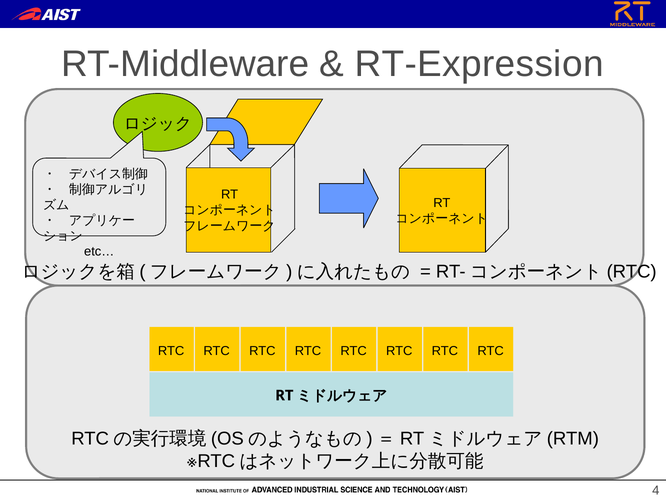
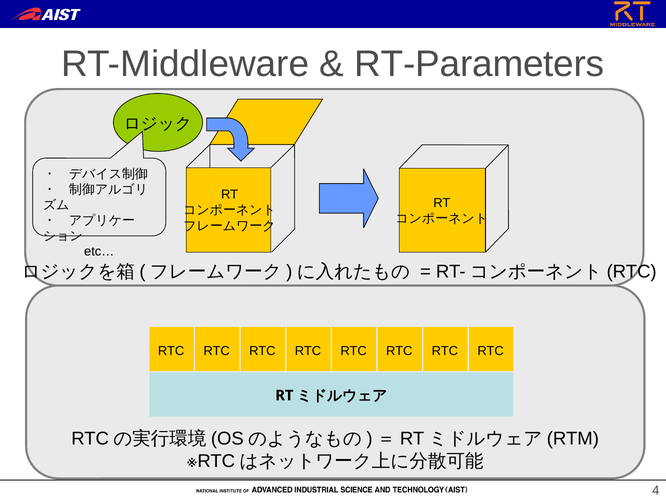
RT-Expression: RT-Expression -> RT-Parameters
